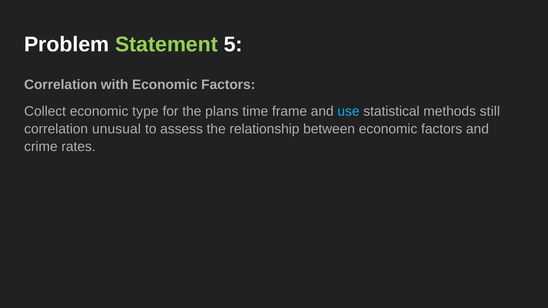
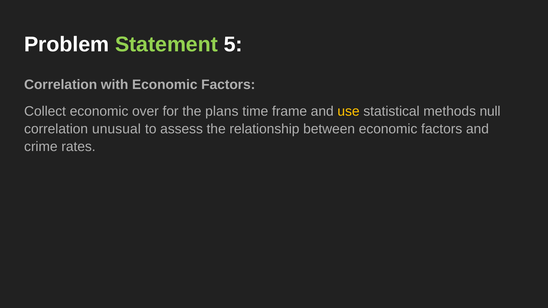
type: type -> over
use colour: light blue -> yellow
still: still -> null
